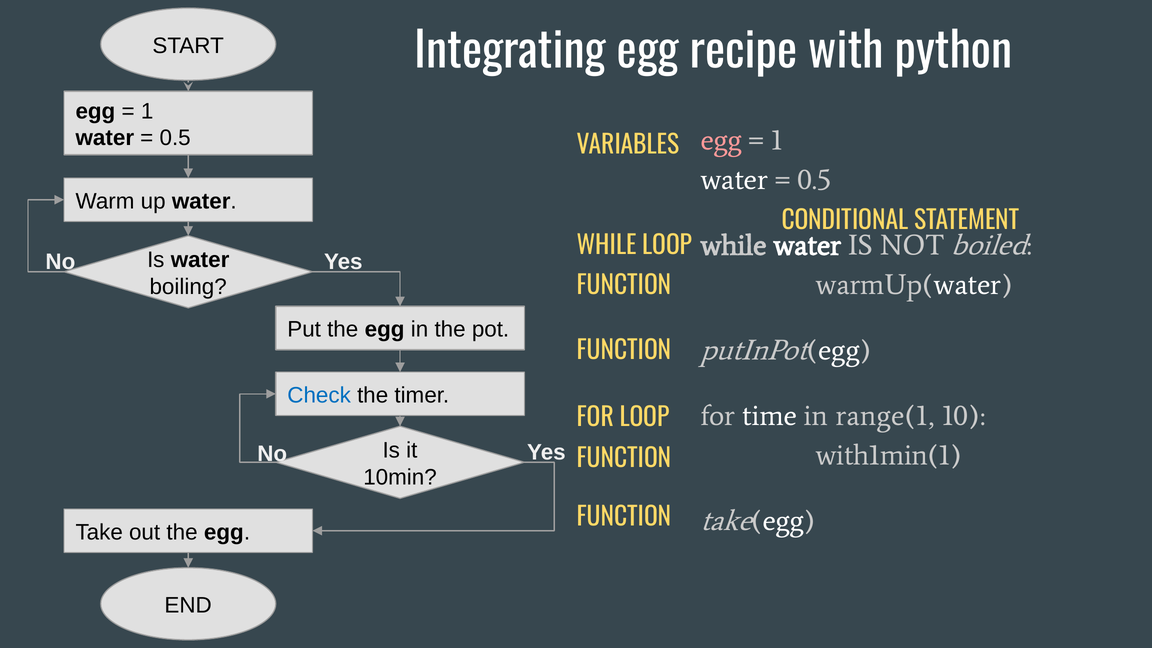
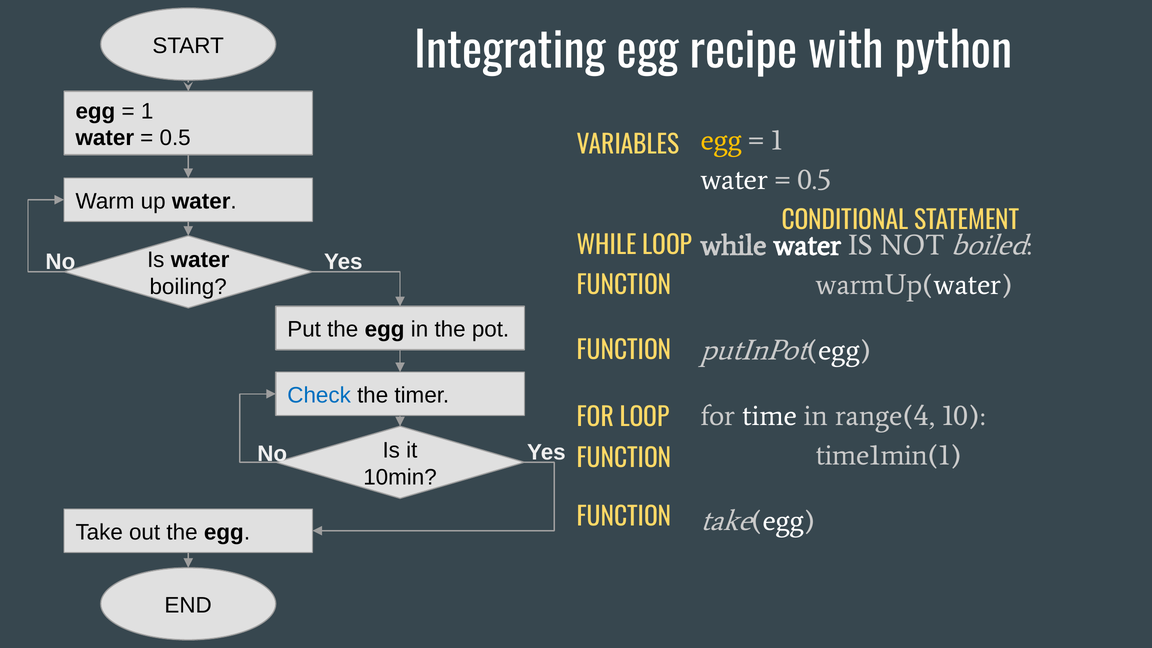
egg at (721, 140) colour: pink -> yellow
range(1: range(1 -> range(4
with1min(1: with1min(1 -> time1min(1
